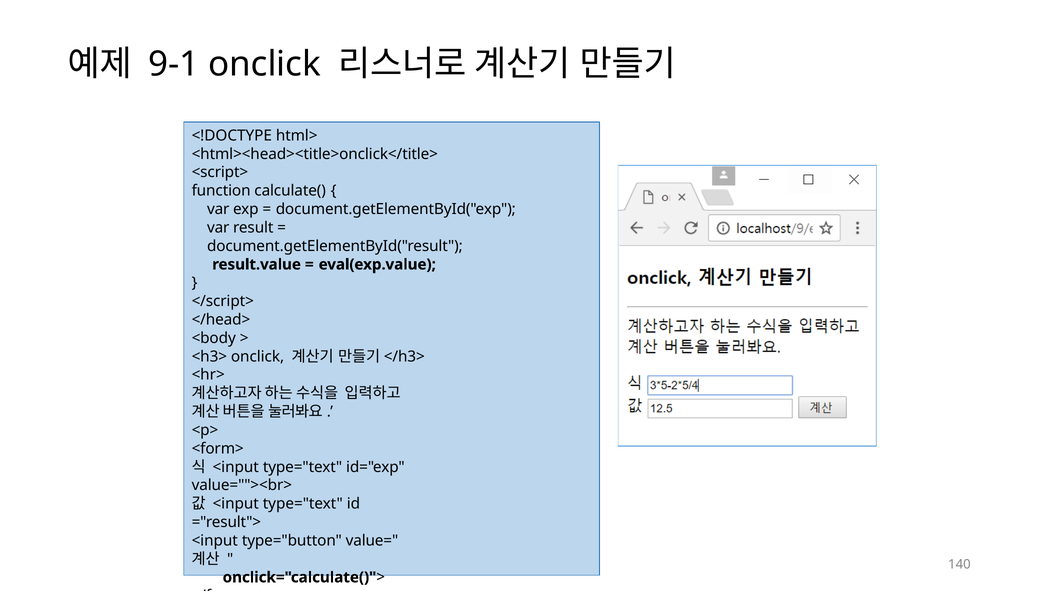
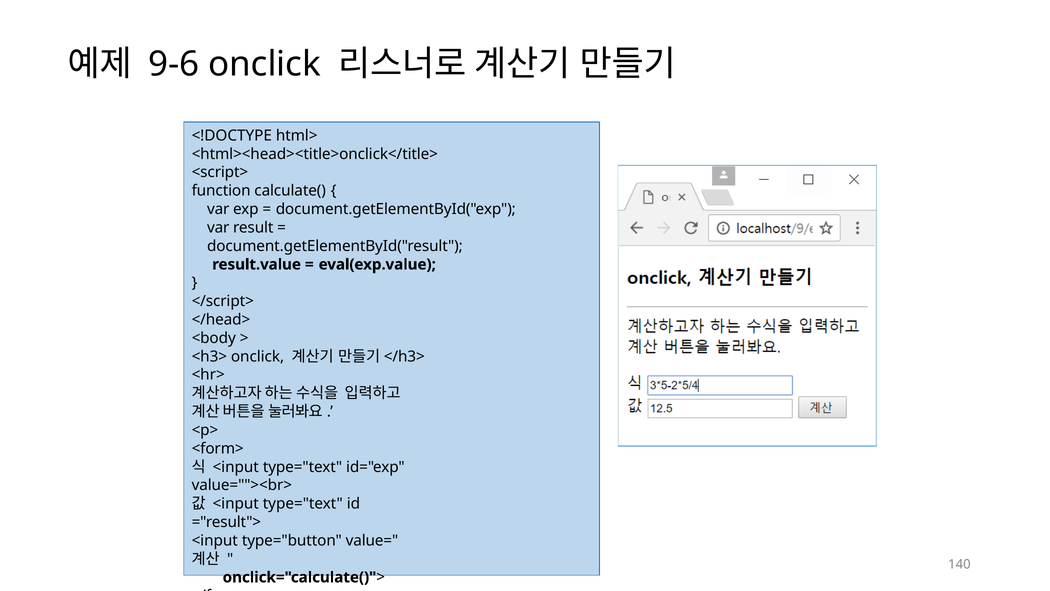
9-1: 9-1 -> 9-6
